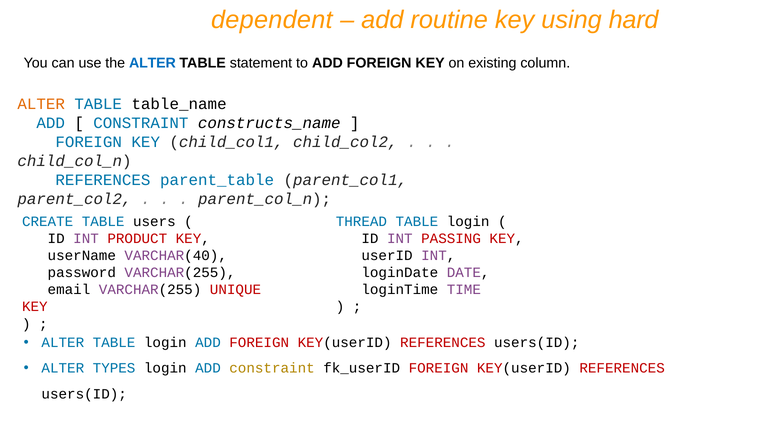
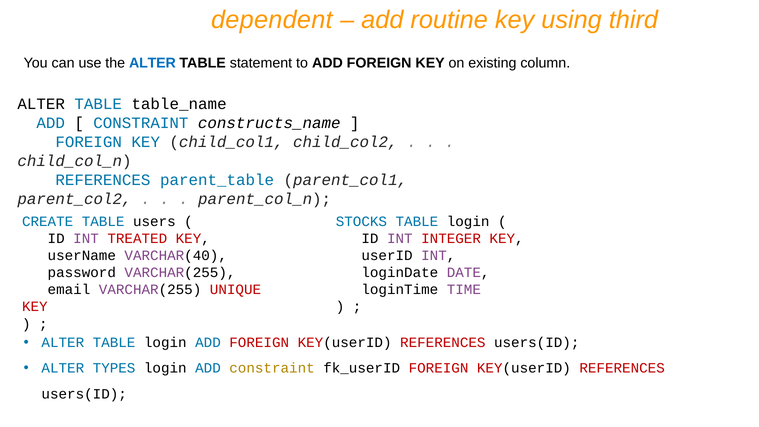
hard: hard -> third
ALTER at (41, 104) colour: orange -> black
THREAD: THREAD -> STOCKS
PRODUCT: PRODUCT -> TREATED
PASSING: PASSING -> INTEGER
